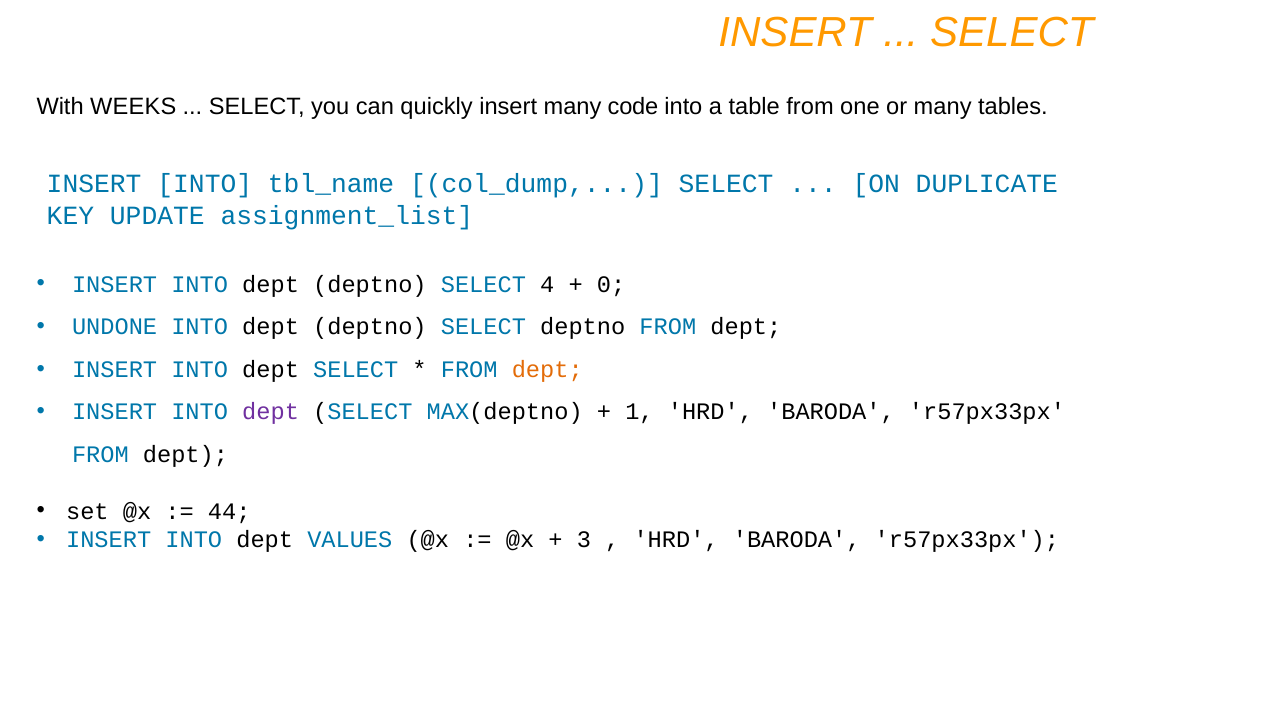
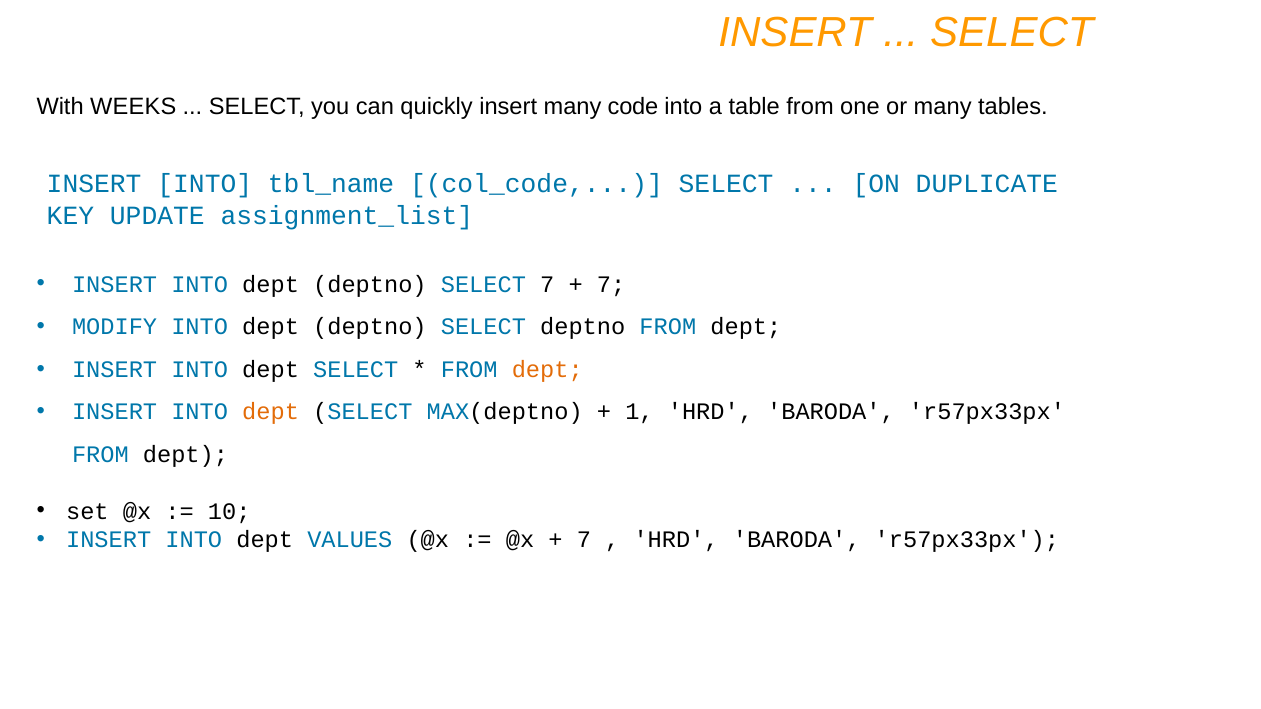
col_dump: col_dump -> col_code
SELECT 4: 4 -> 7
0 at (611, 285): 0 -> 7
UNDONE: UNDONE -> MODIFY
dept at (271, 412) colour: purple -> orange
44: 44 -> 10
3 at (584, 540): 3 -> 7
